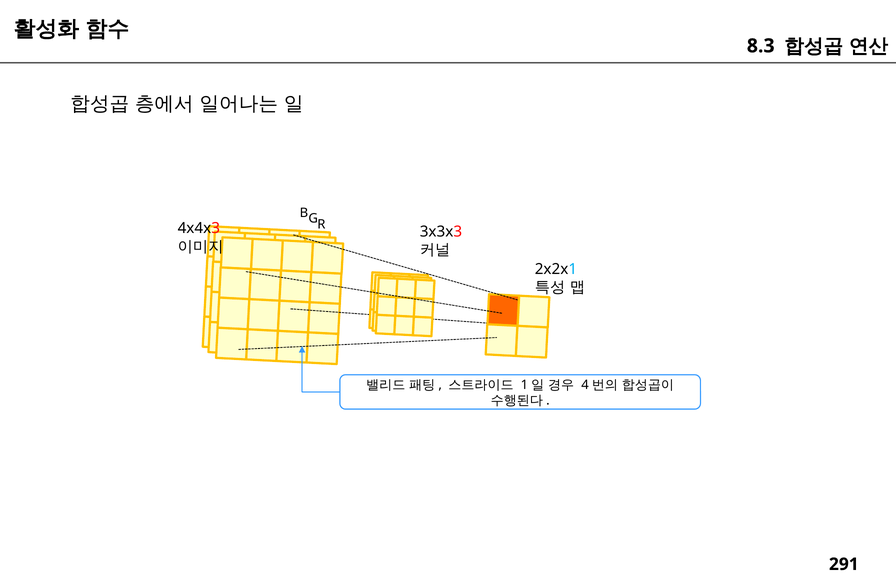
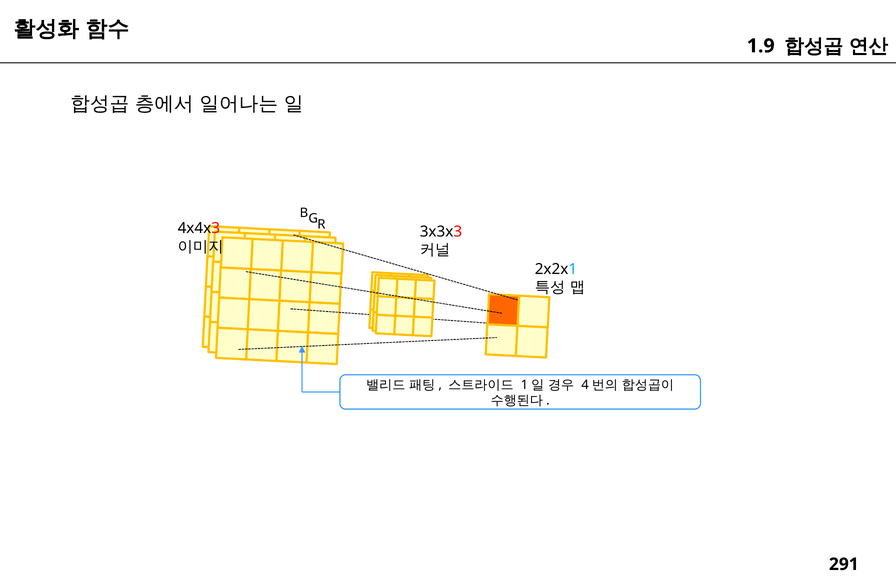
8.3: 8.3 -> 1.9
